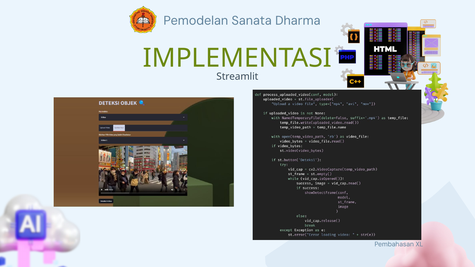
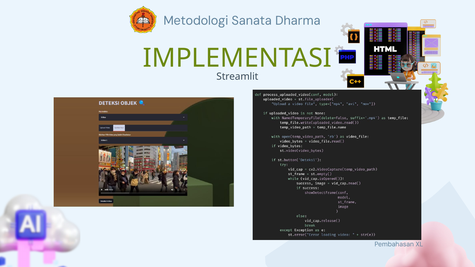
Pemodelan: Pemodelan -> Metodologi
